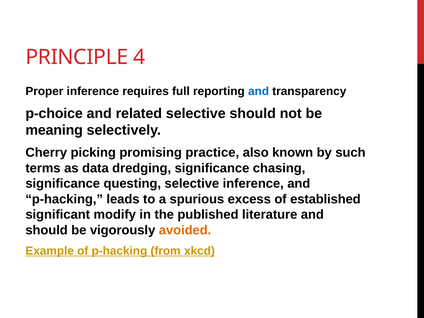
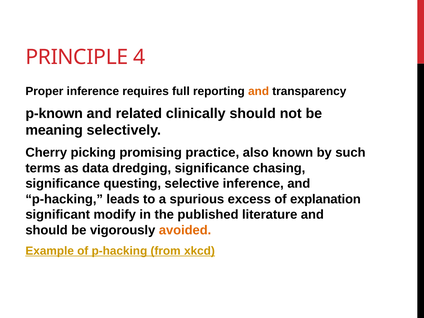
and at (259, 91) colour: blue -> orange
p-choice: p-choice -> p-known
related selective: selective -> clinically
established: established -> explanation
